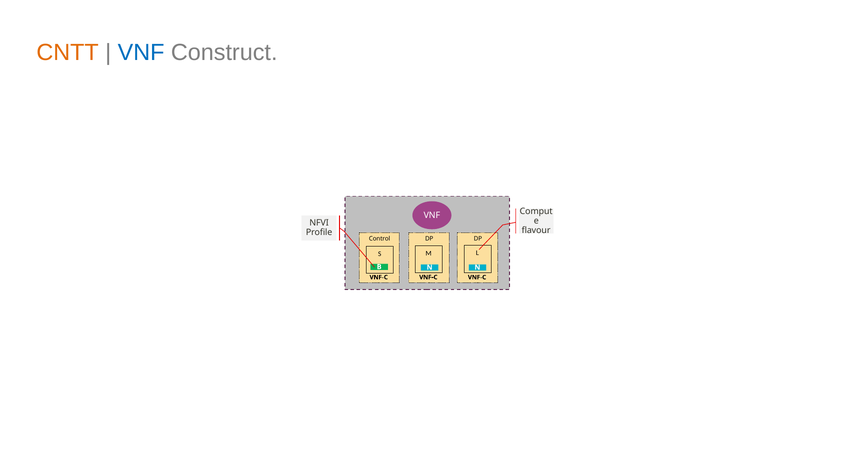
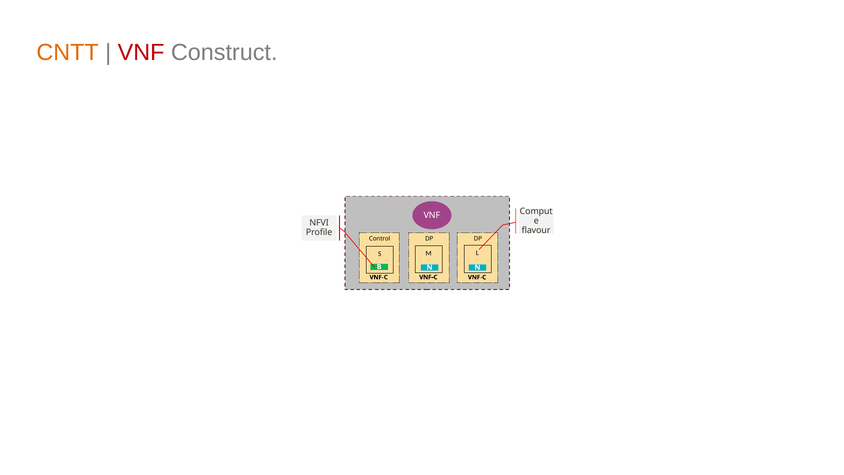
VNF at (141, 52) colour: blue -> red
